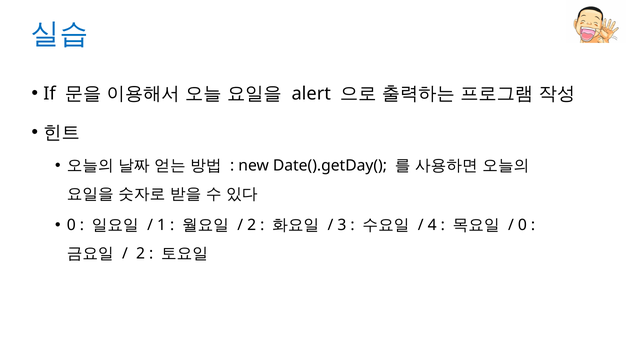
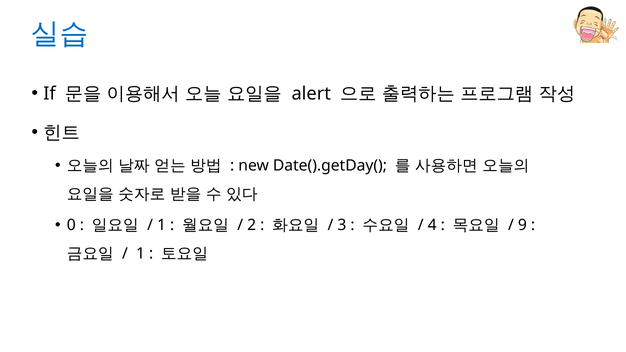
0 at (522, 225): 0 -> 9
2 at (141, 254): 2 -> 1
